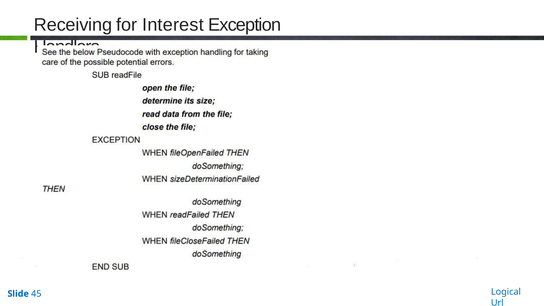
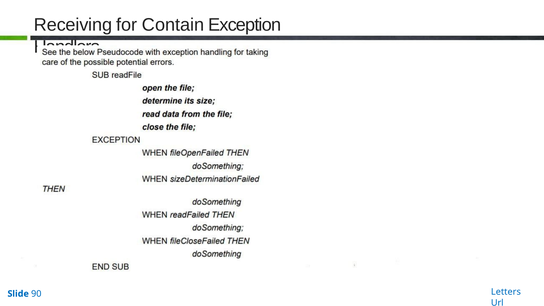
Interest: Interest -> Contain
Logical: Logical -> Letters
45: 45 -> 90
